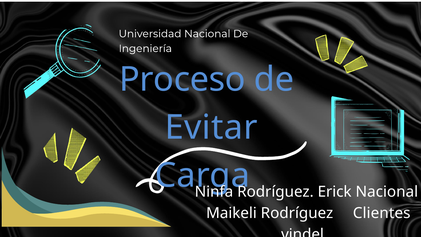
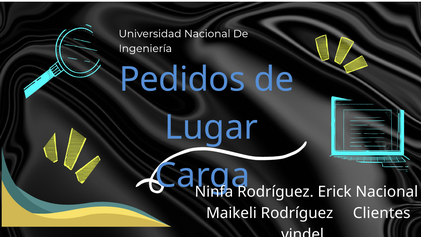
Proceso: Proceso -> Pedidos
Evitar: Evitar -> Lugar
